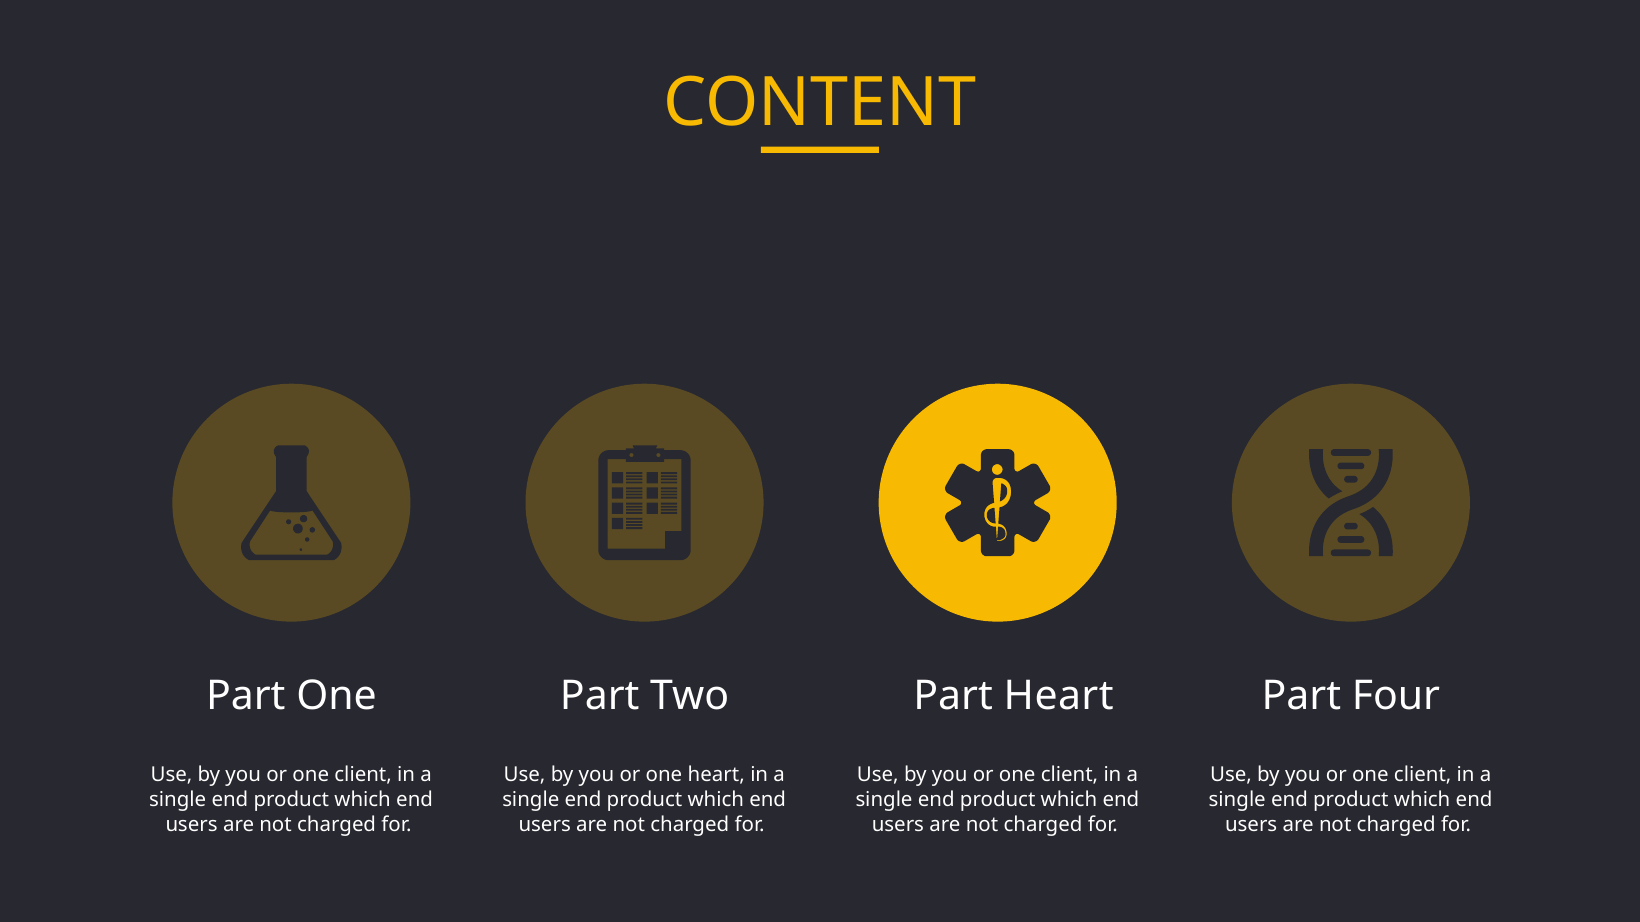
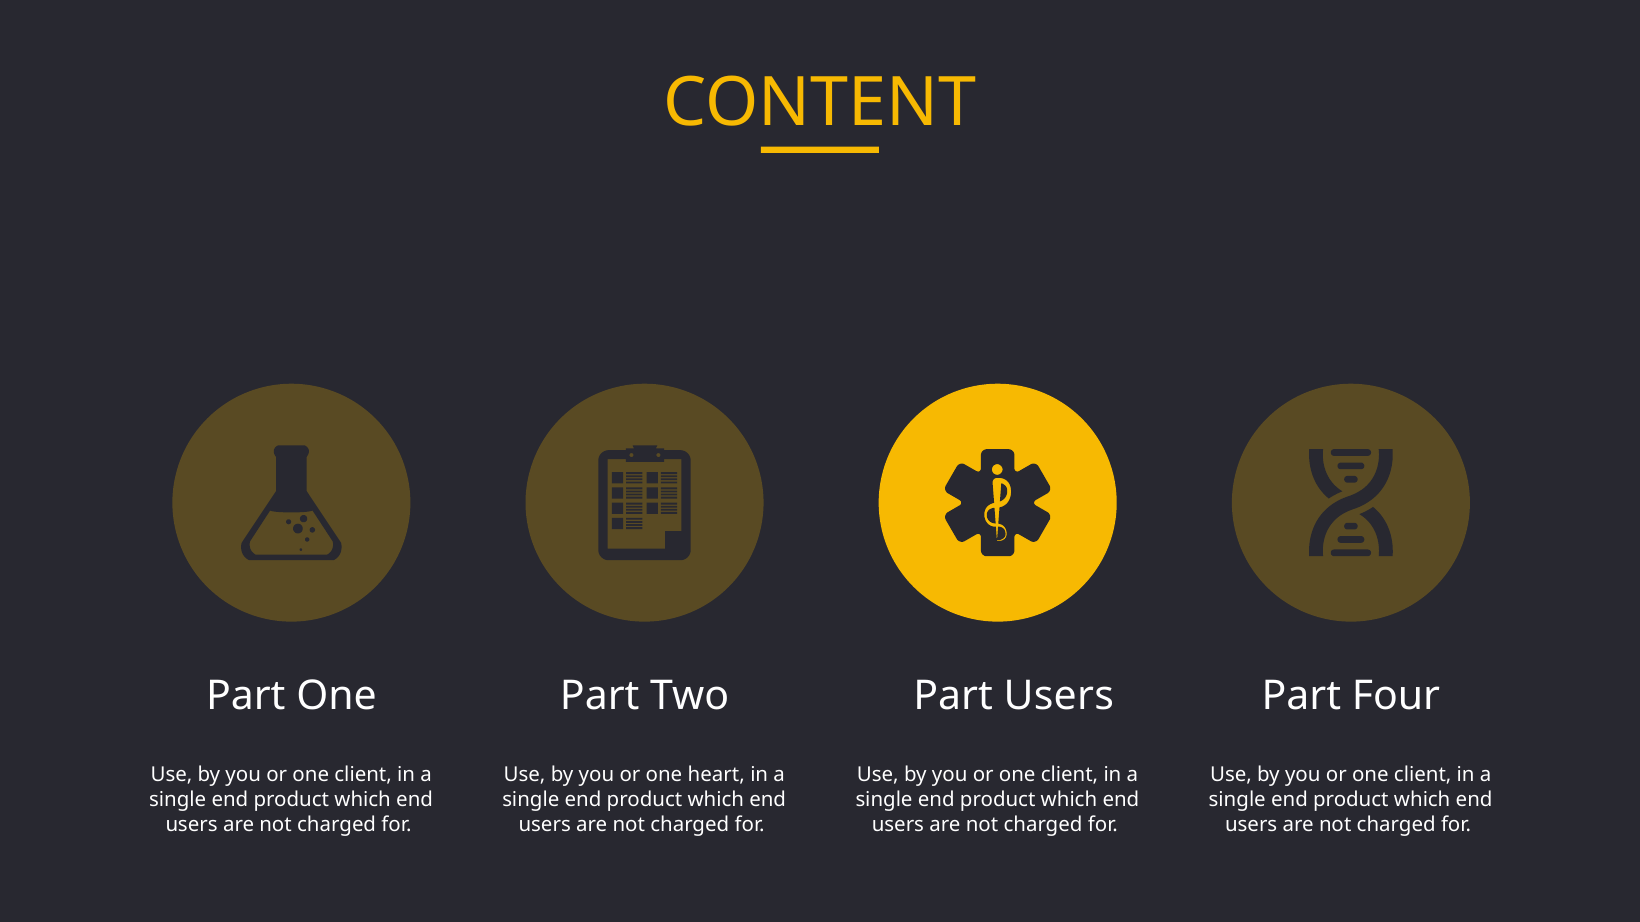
Part Heart: Heart -> Users
